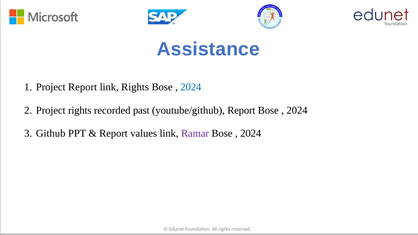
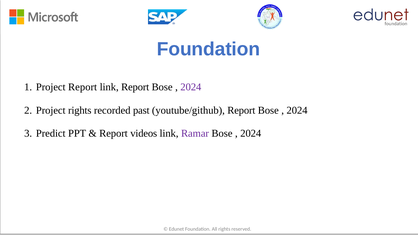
Assistance at (208, 49): Assistance -> Foundation
link Rights: Rights -> Report
2024 at (191, 87) colour: blue -> purple
Github: Github -> Predict
values: values -> videos
